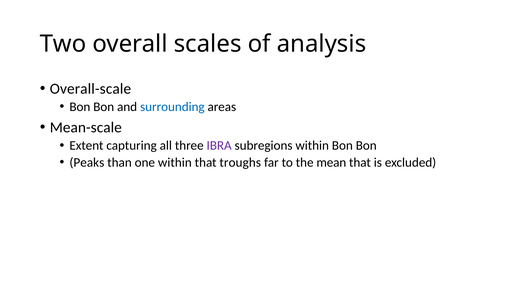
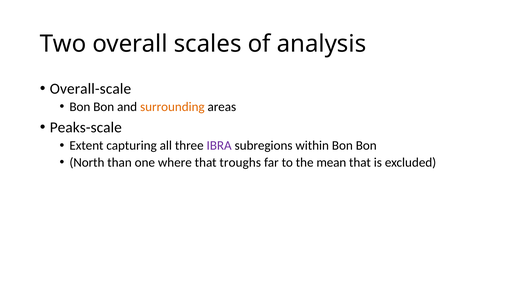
surrounding colour: blue -> orange
Mean-scale: Mean-scale -> Peaks-scale
Peaks: Peaks -> North
one within: within -> where
